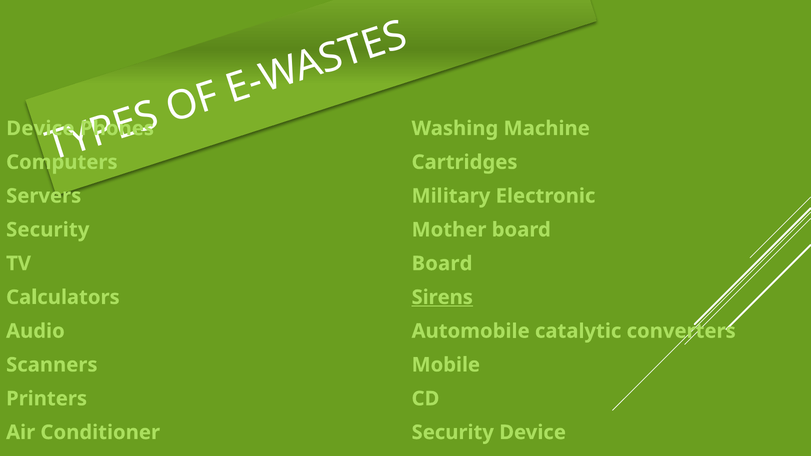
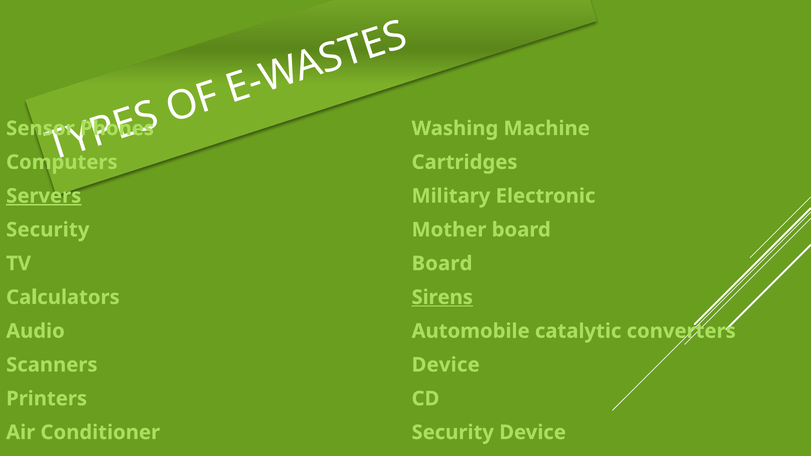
Device at (40, 128): Device -> Sensor
Servers underline: none -> present
Scanners Mobile: Mobile -> Device
